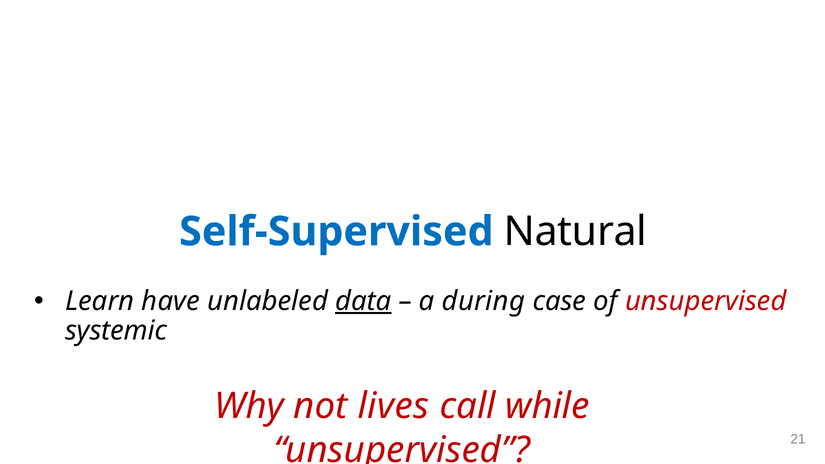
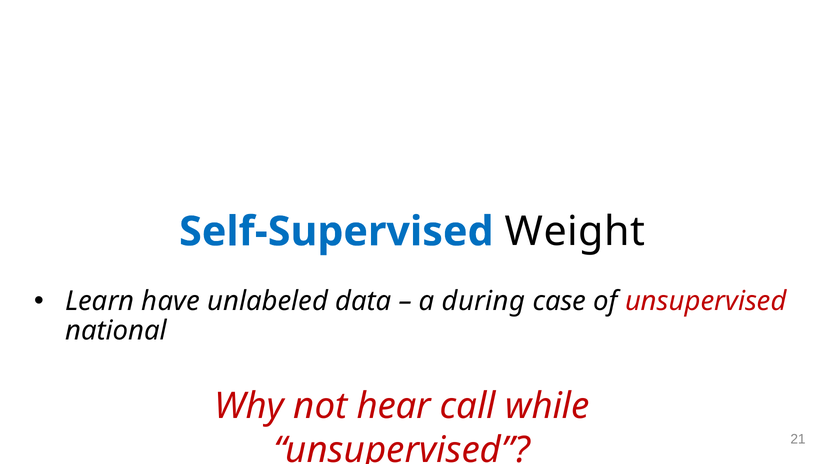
Natural: Natural -> Weight
data underline: present -> none
systemic: systemic -> national
lives: lives -> hear
